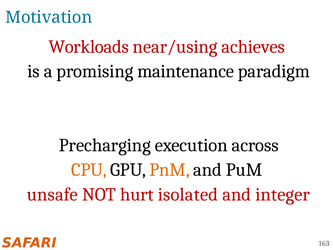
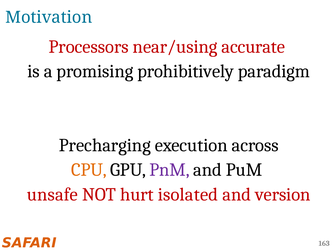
Workloads: Workloads -> Processors
achieves: achieves -> accurate
maintenance: maintenance -> prohibitively
PnM colour: orange -> purple
integer: integer -> version
